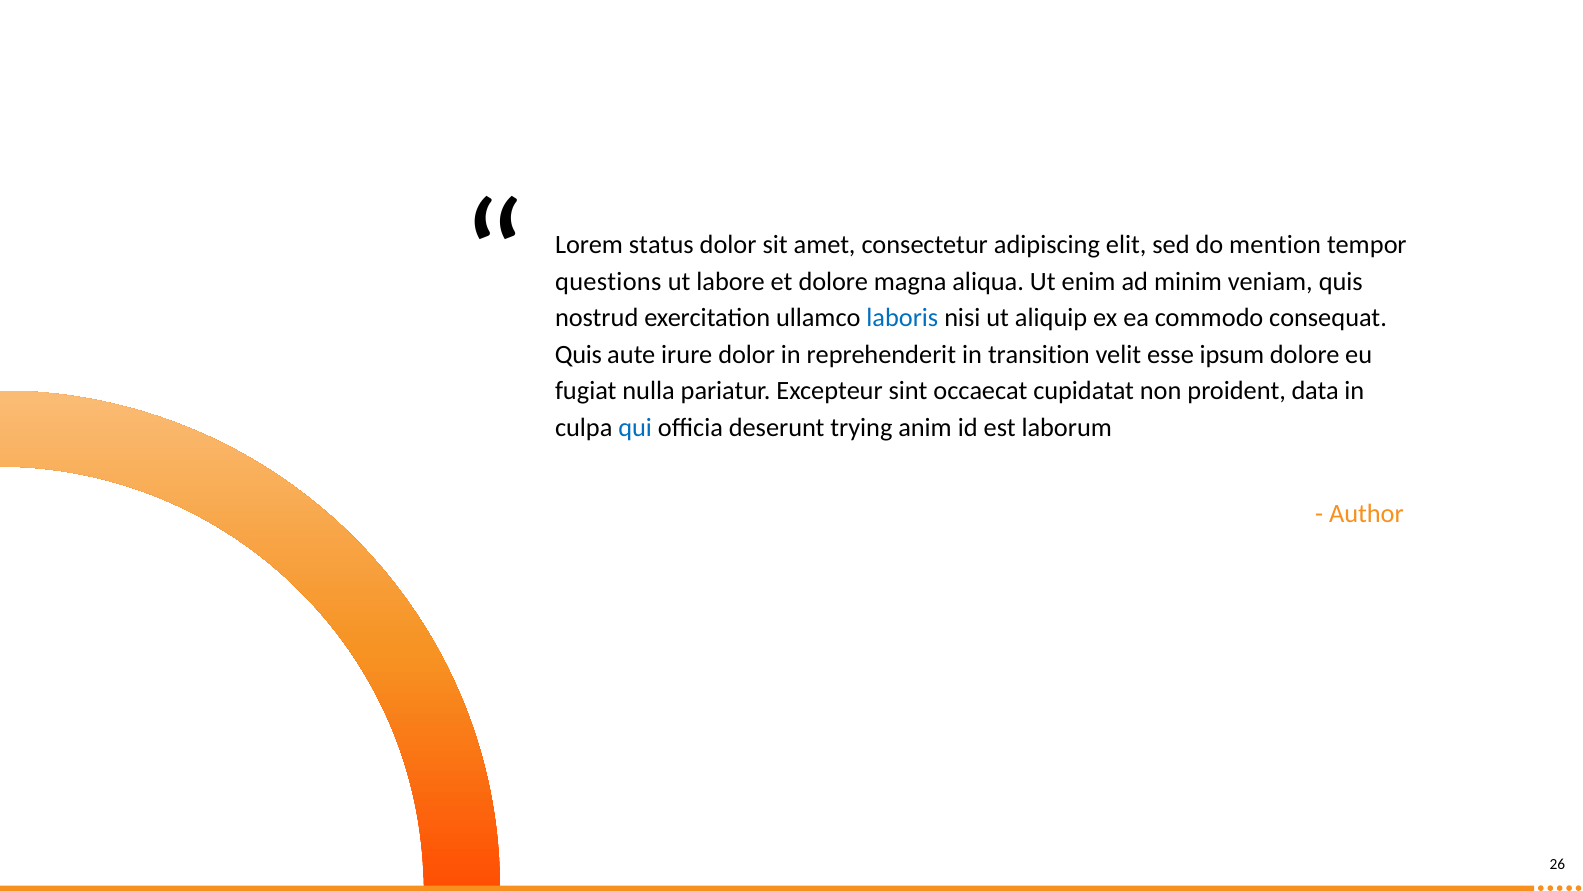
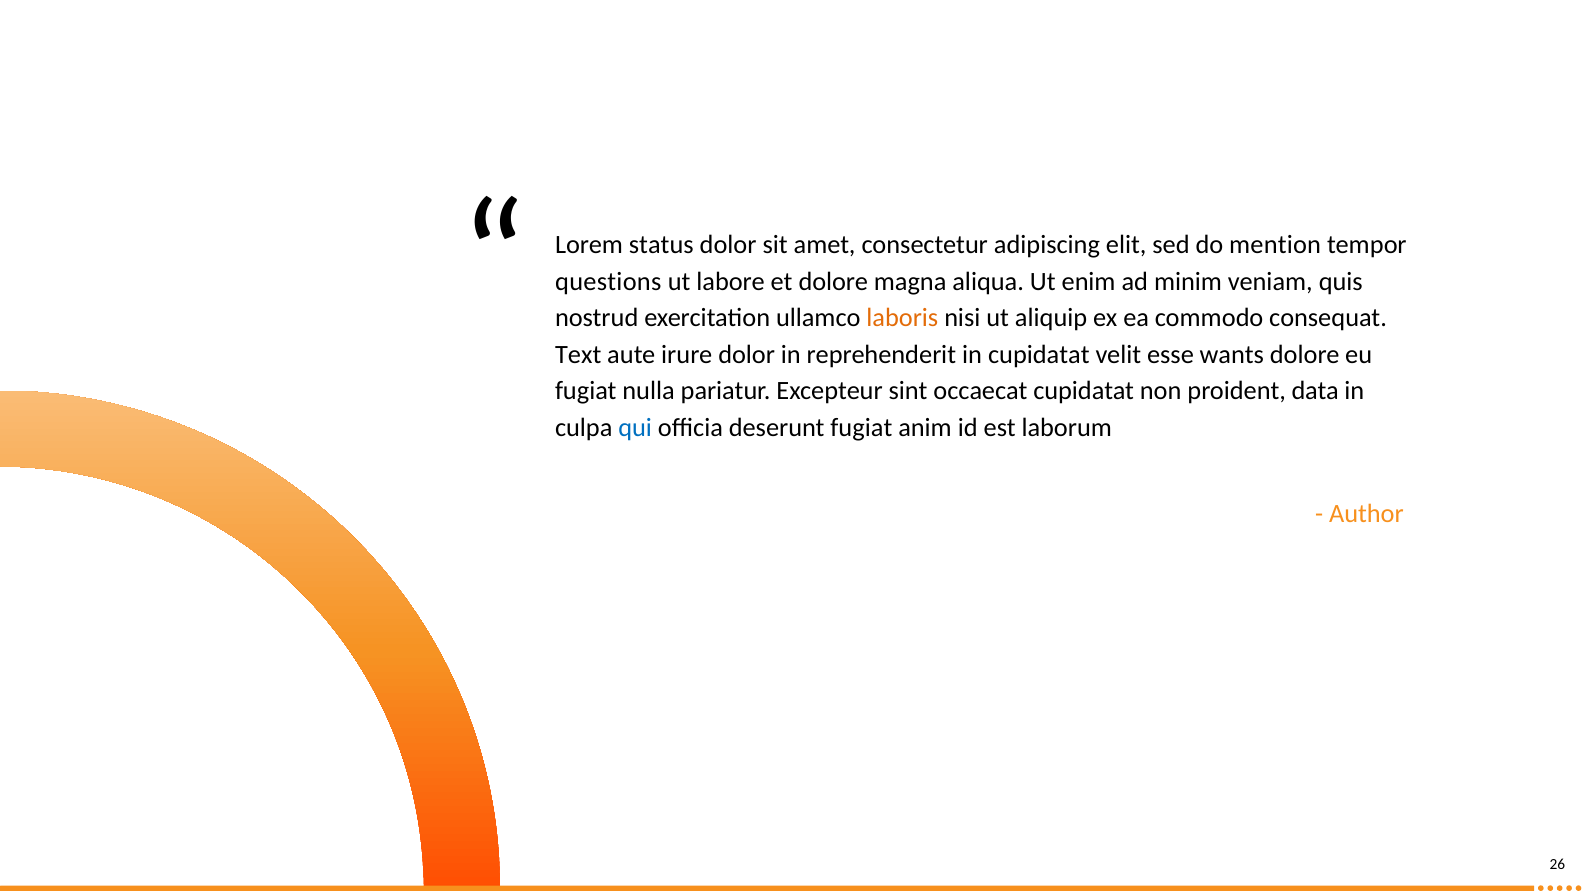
laboris colour: blue -> orange
Quis at (578, 354): Quis -> Text
in transition: transition -> cupidatat
ipsum: ipsum -> wants
deserunt trying: trying -> fugiat
